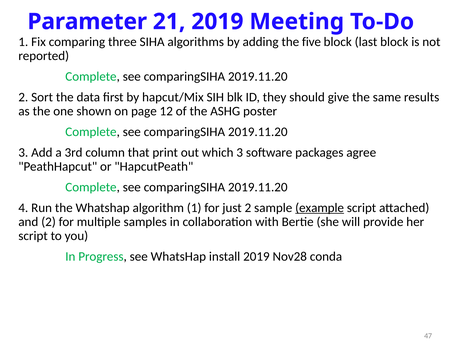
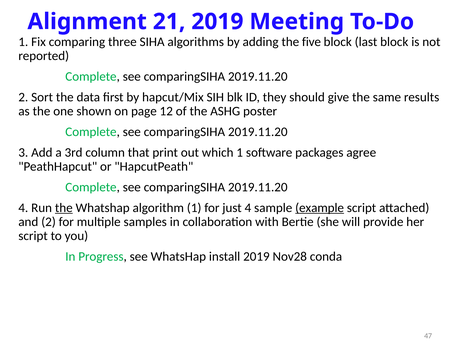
Parameter: Parameter -> Alignment
which 3: 3 -> 1
the at (64, 208) underline: none -> present
just 2: 2 -> 4
